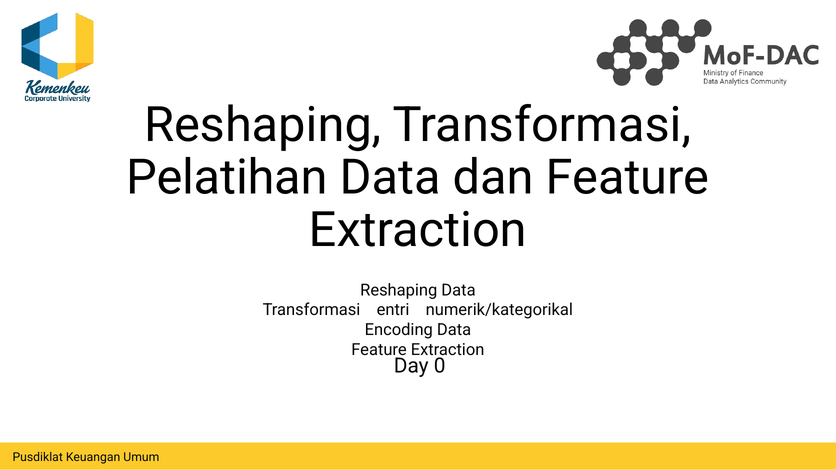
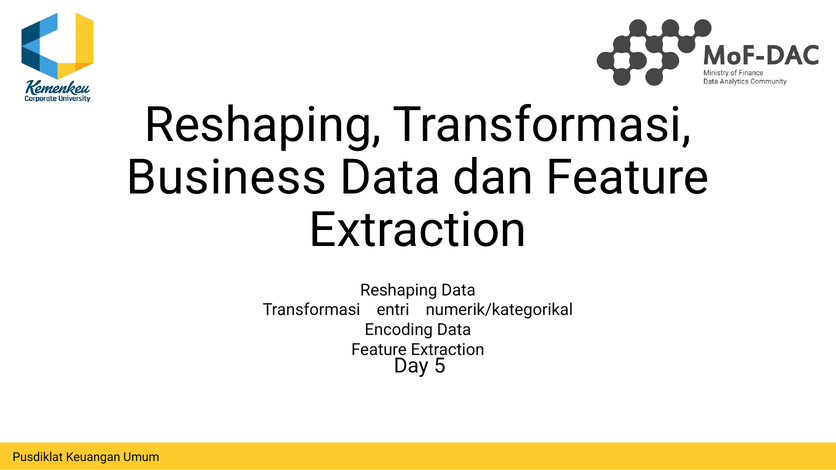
Pelatihan: Pelatihan -> Business
0: 0 -> 5
